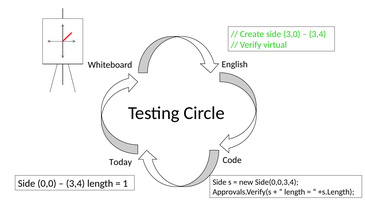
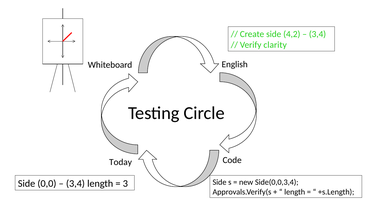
3,0: 3,0 -> 4,2
virtual: virtual -> clarity
1: 1 -> 3
